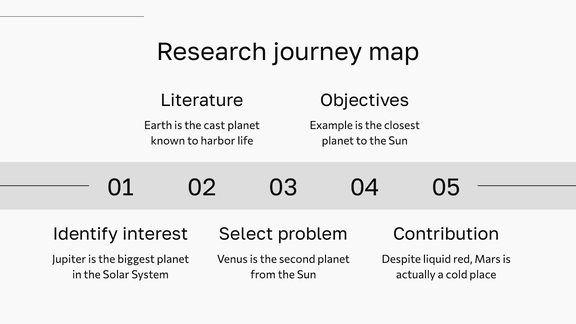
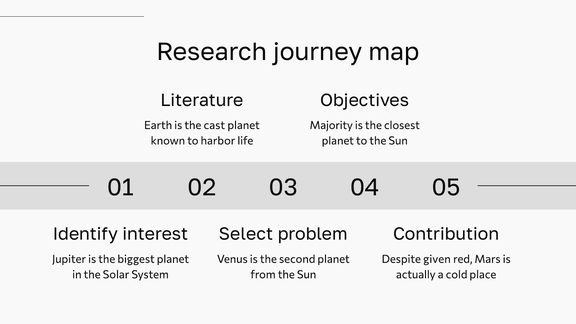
Example: Example -> Majority
liquid: liquid -> given
